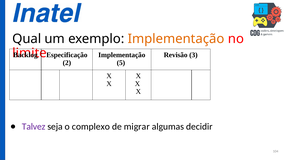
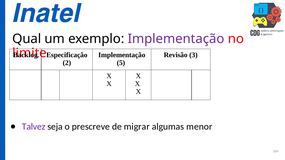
Implementação at (176, 39) colour: orange -> purple
complexo: complexo -> prescreve
decidir: decidir -> menor
